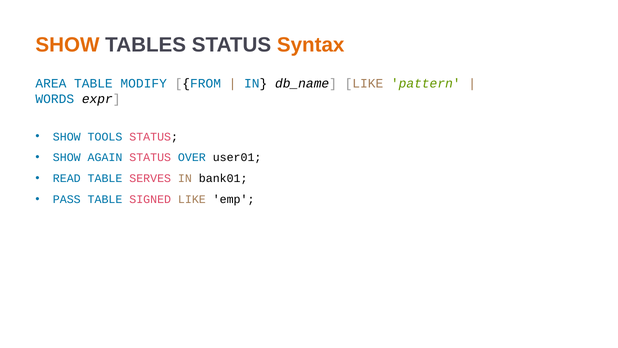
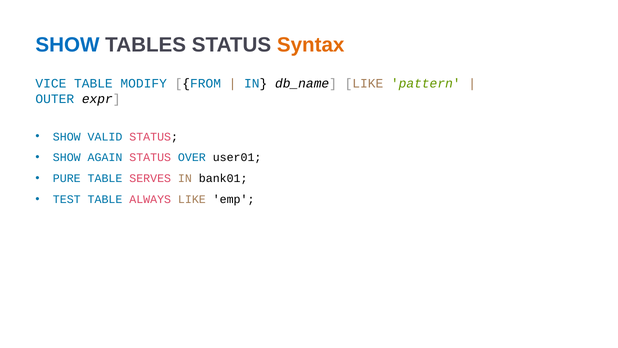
SHOW at (67, 45) colour: orange -> blue
AREA: AREA -> VICE
WORDS: WORDS -> OUTER
TOOLS: TOOLS -> VALID
READ: READ -> PURE
PASS: PASS -> TEST
SIGNED: SIGNED -> ALWAYS
